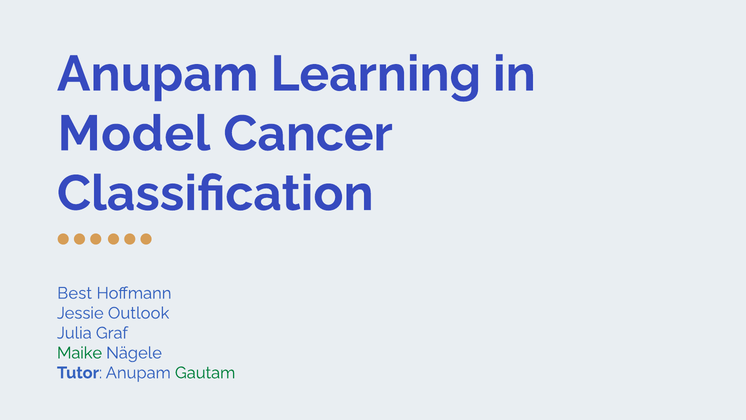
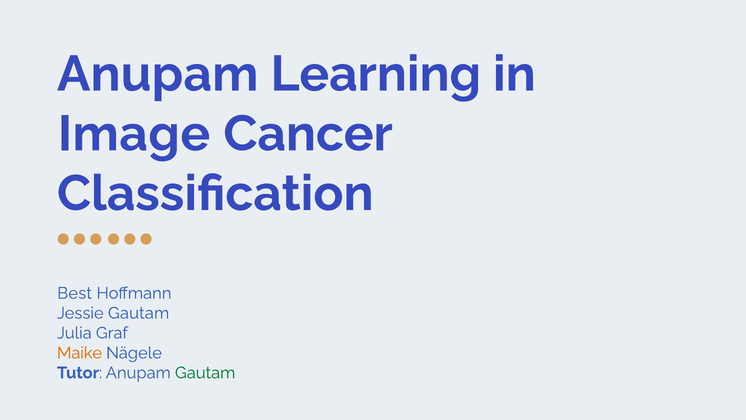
Model: Model -> Image
Jessie Outlook: Outlook -> Gautam
Maike colour: green -> orange
